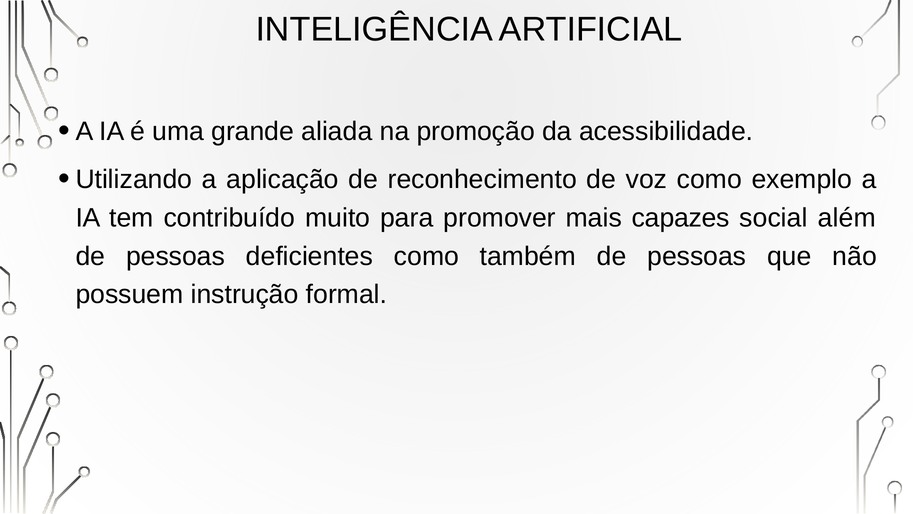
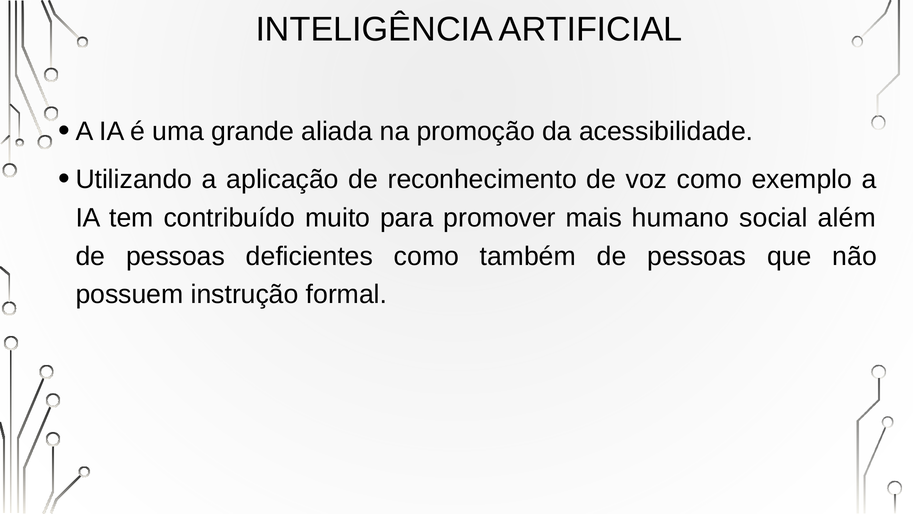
capazes: capazes -> humano
